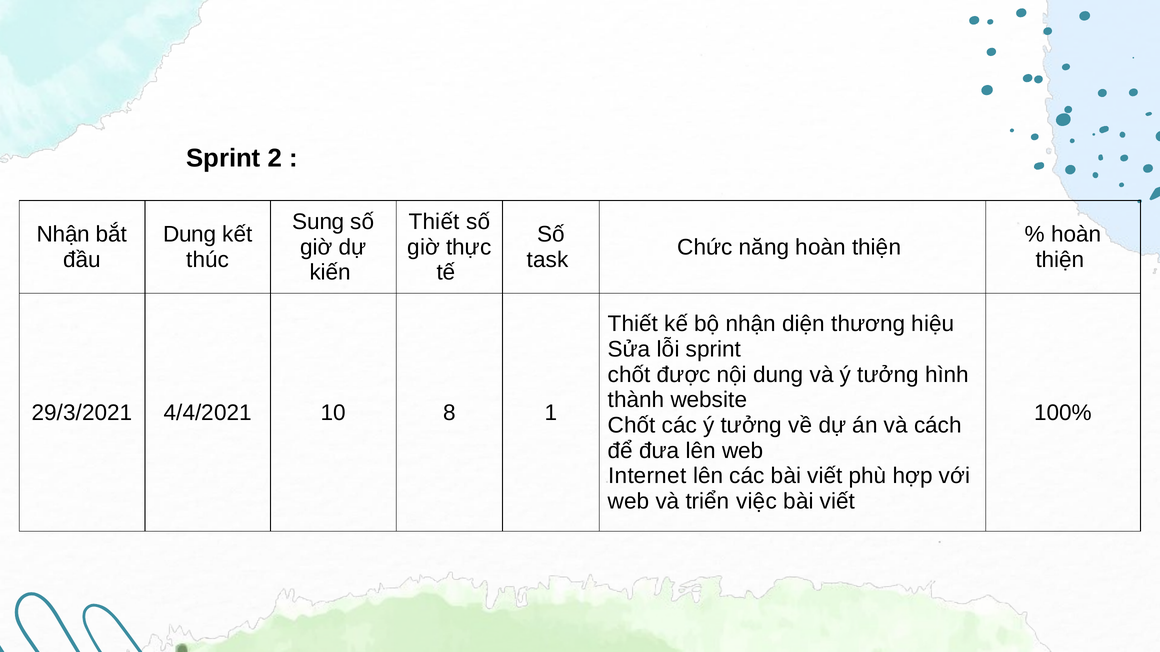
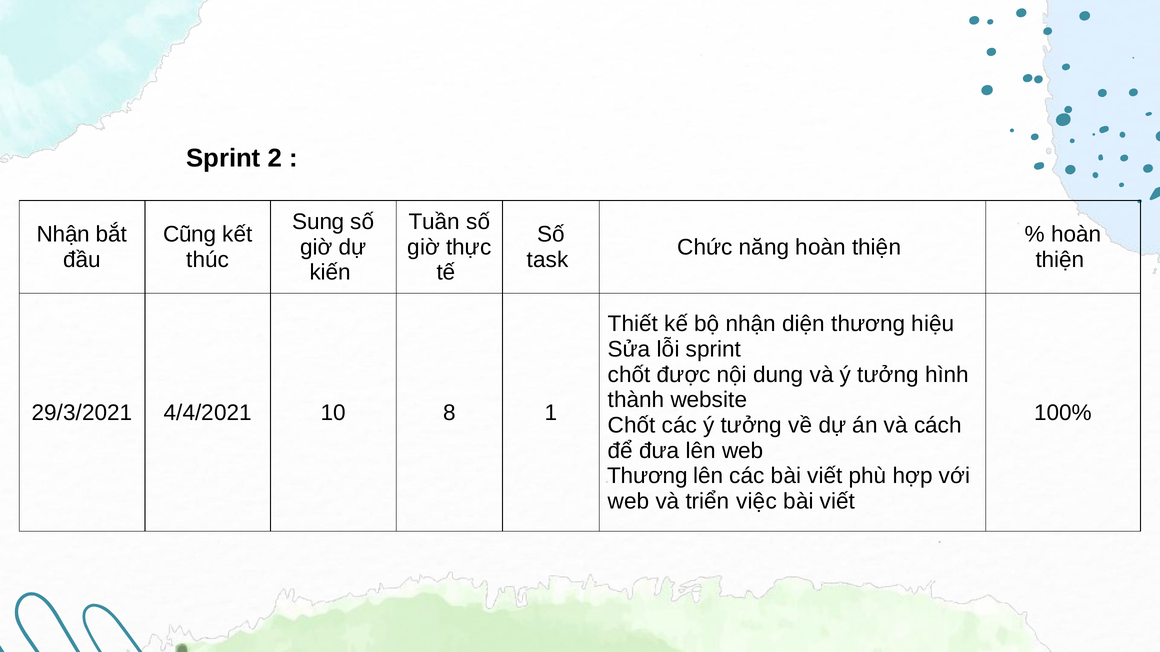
Thiết at (434, 222): Thiết -> Tuần
Dung at (190, 235): Dung -> Cũng
Internet at (647, 476): Internet -> Thương
